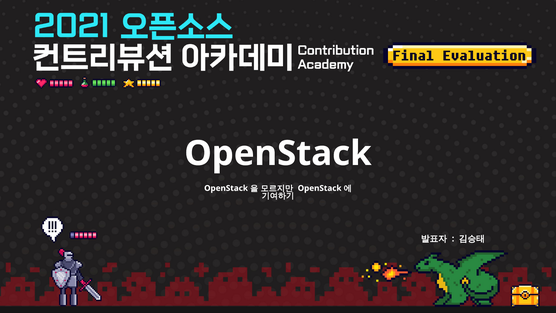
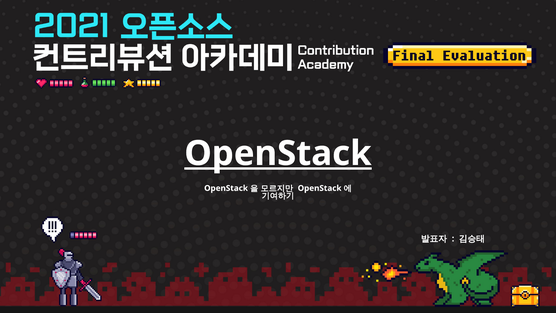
OpenStack at (278, 153) underline: none -> present
